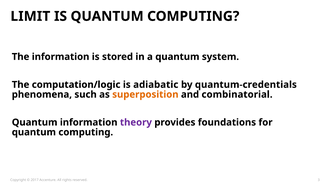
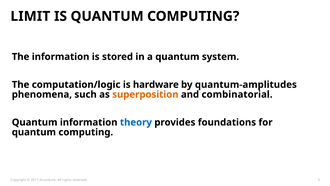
adiabatic: adiabatic -> hardware
quantum-credentials: quantum-credentials -> quantum-amplitudes
theory colour: purple -> blue
